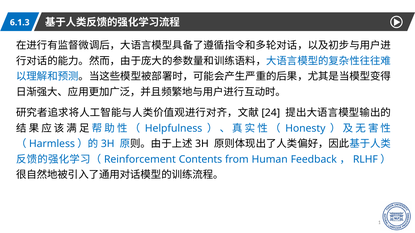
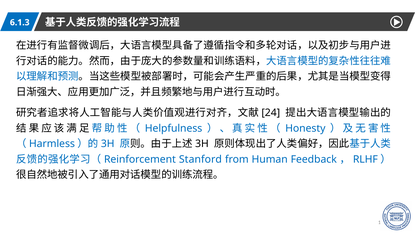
Contents: Contents -> Stanford
